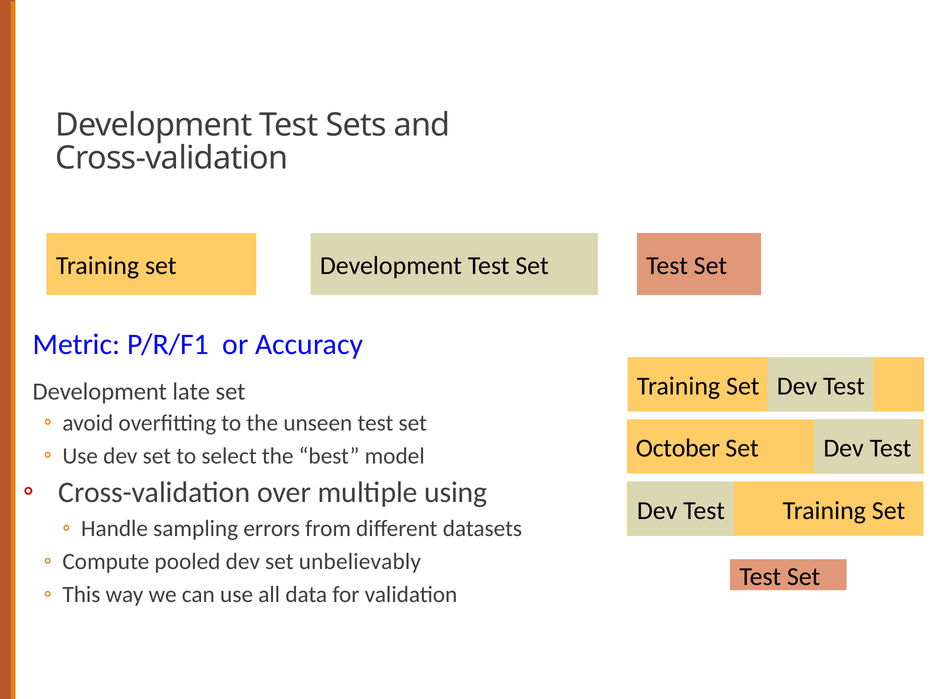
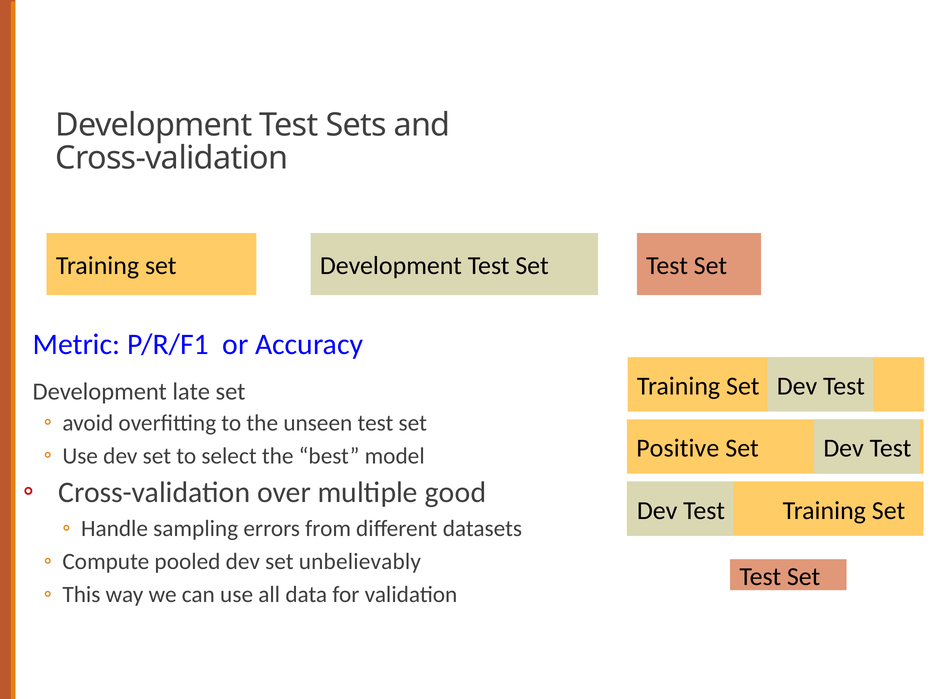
October: October -> Positive
using: using -> good
